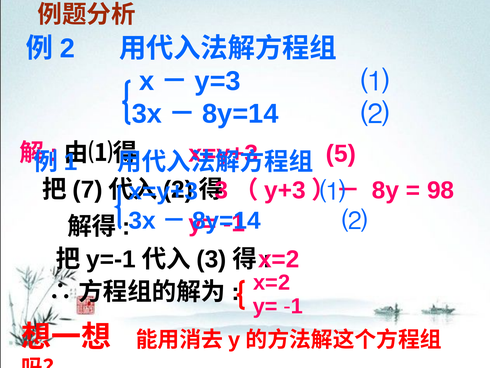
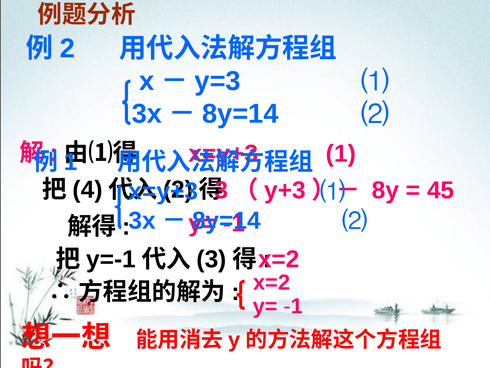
5 at (341, 154): 5 -> 1
7: 7 -> 4
98: 98 -> 45
